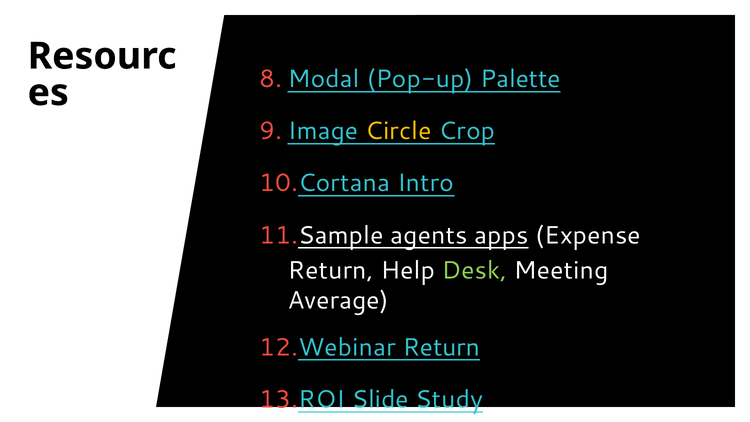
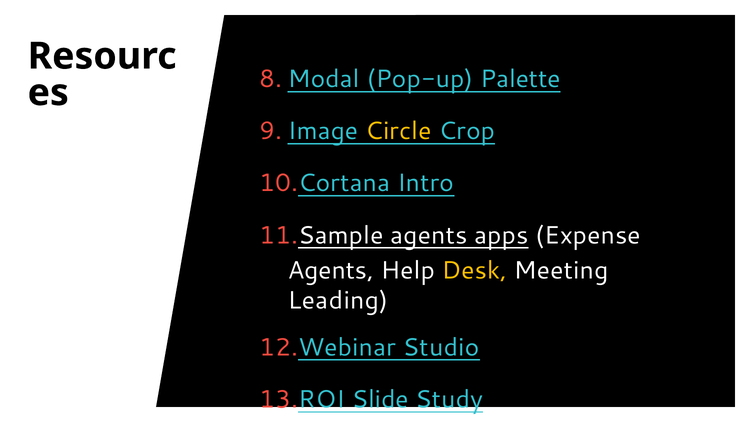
Return at (331, 271): Return -> Agents
Desk colour: light green -> yellow
Average: Average -> Leading
Return at (441, 347): Return -> Studio
